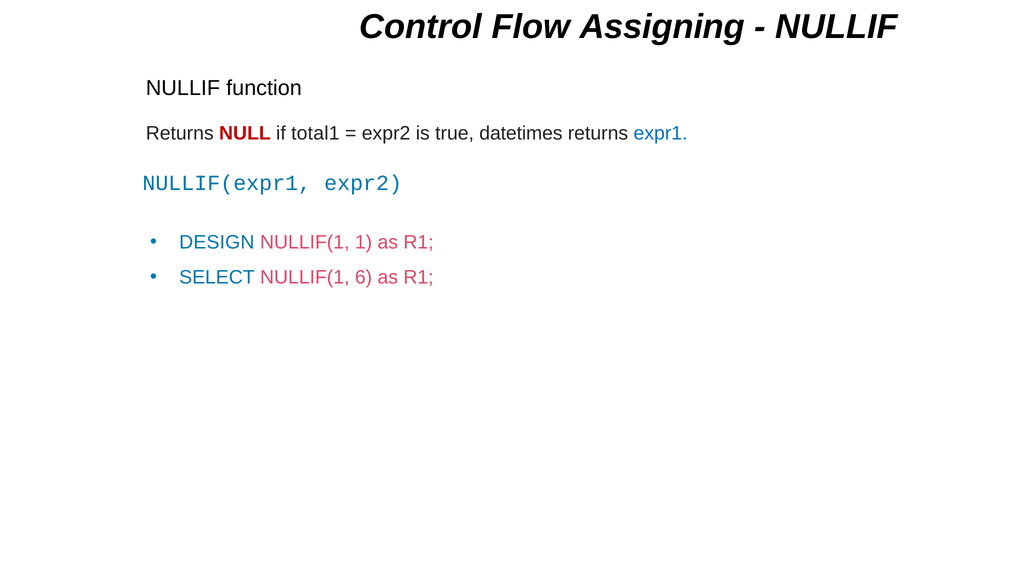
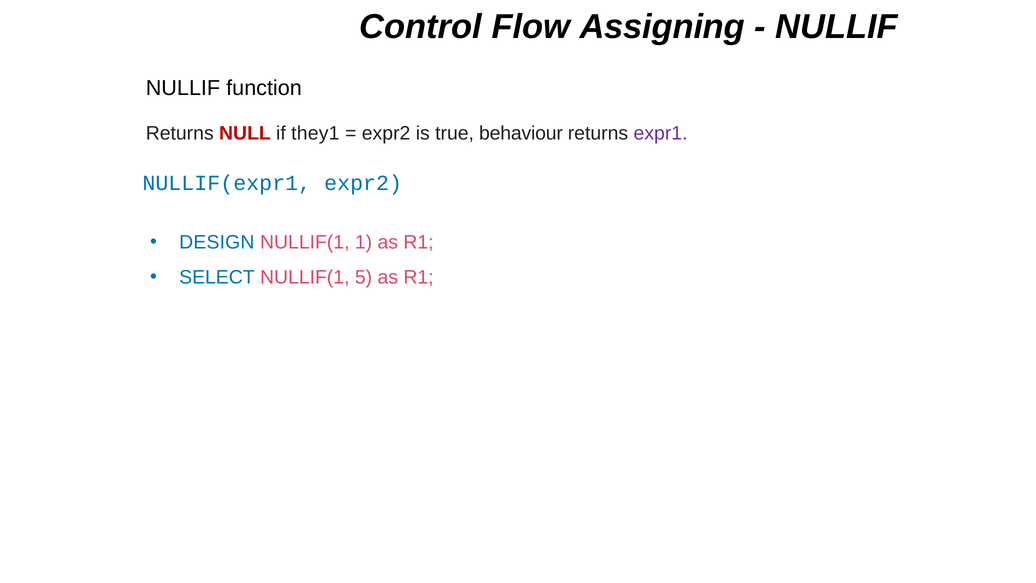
total1: total1 -> they1
datetimes: datetimes -> behaviour
expr1 colour: blue -> purple
6: 6 -> 5
